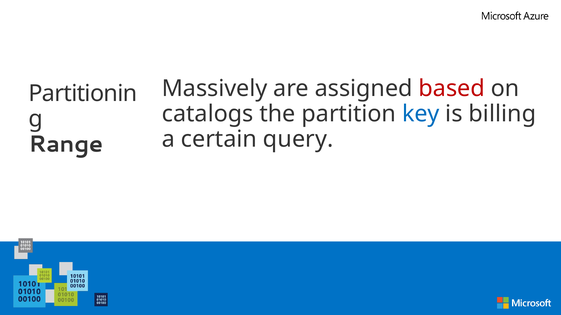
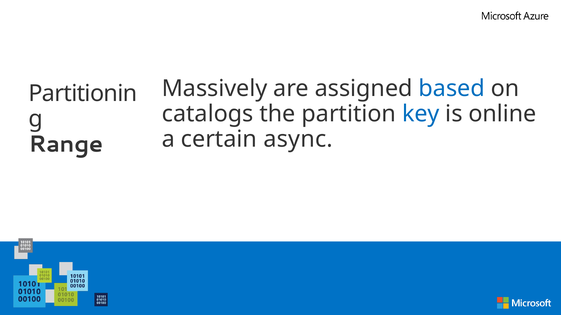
based colour: red -> blue
billing: billing -> online
query: query -> async
